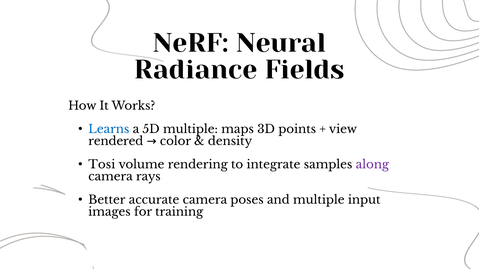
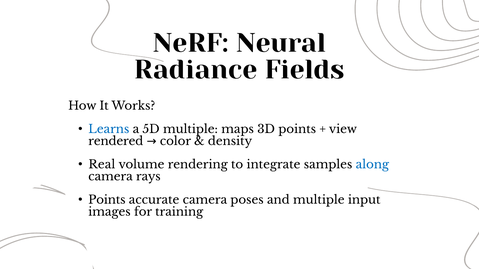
Tosi: Tosi -> Real
along colour: purple -> blue
Better at (107, 200): Better -> Points
